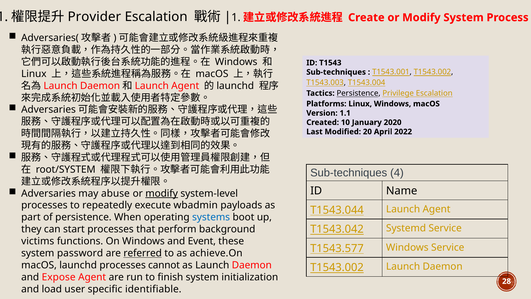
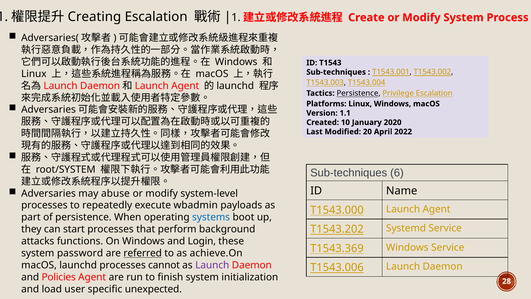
Provider: Provider -> Creating
Sub-techniques 4: 4 -> 6
modify at (162, 193) underline: present -> none
T1543.044: T1543.044 -> T1543.000
T1543.042: T1543.042 -> T1543.202
victims: victims -> attacks
Event: Event -> Login
T1543.577: T1543.577 -> T1543.369
Launch at (212, 265) colour: black -> purple
T1543.002 at (337, 267): T1543.002 -> T1543.006
Expose: Expose -> Policies
identifiable: identifiable -> unexpected
